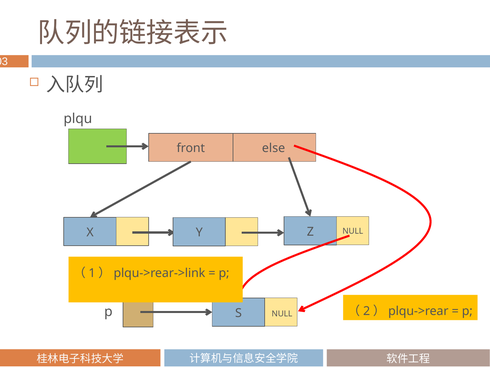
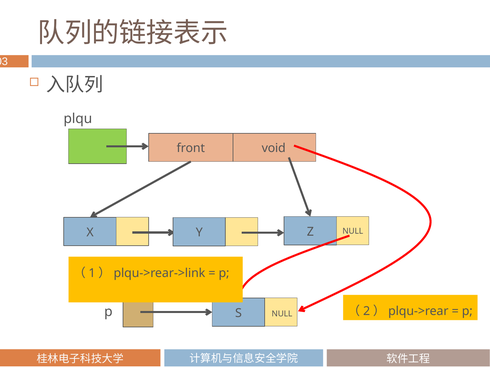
else: else -> void
